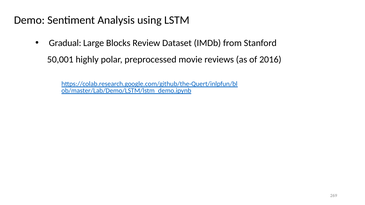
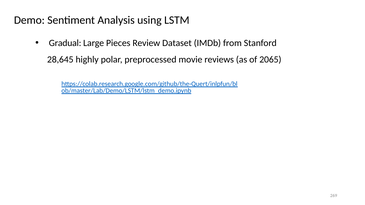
Blocks: Blocks -> Pieces
50,001: 50,001 -> 28,645
2016: 2016 -> 2065
